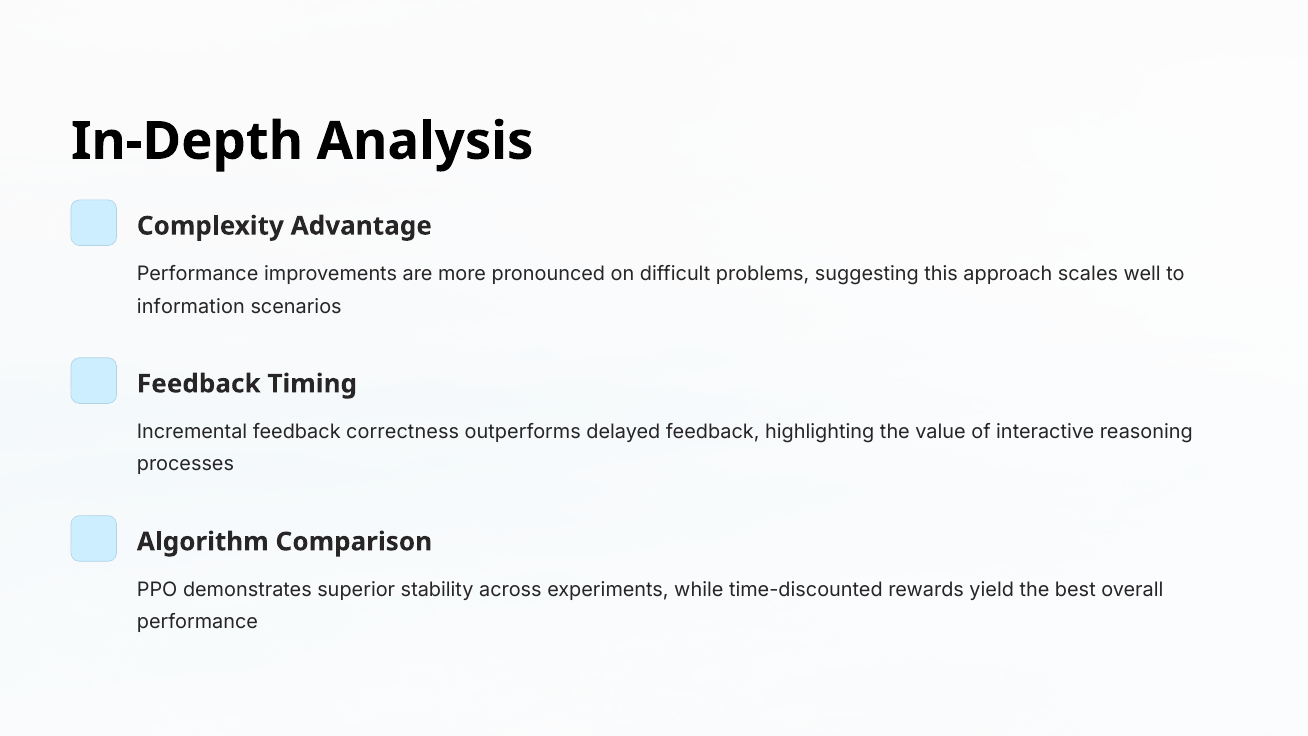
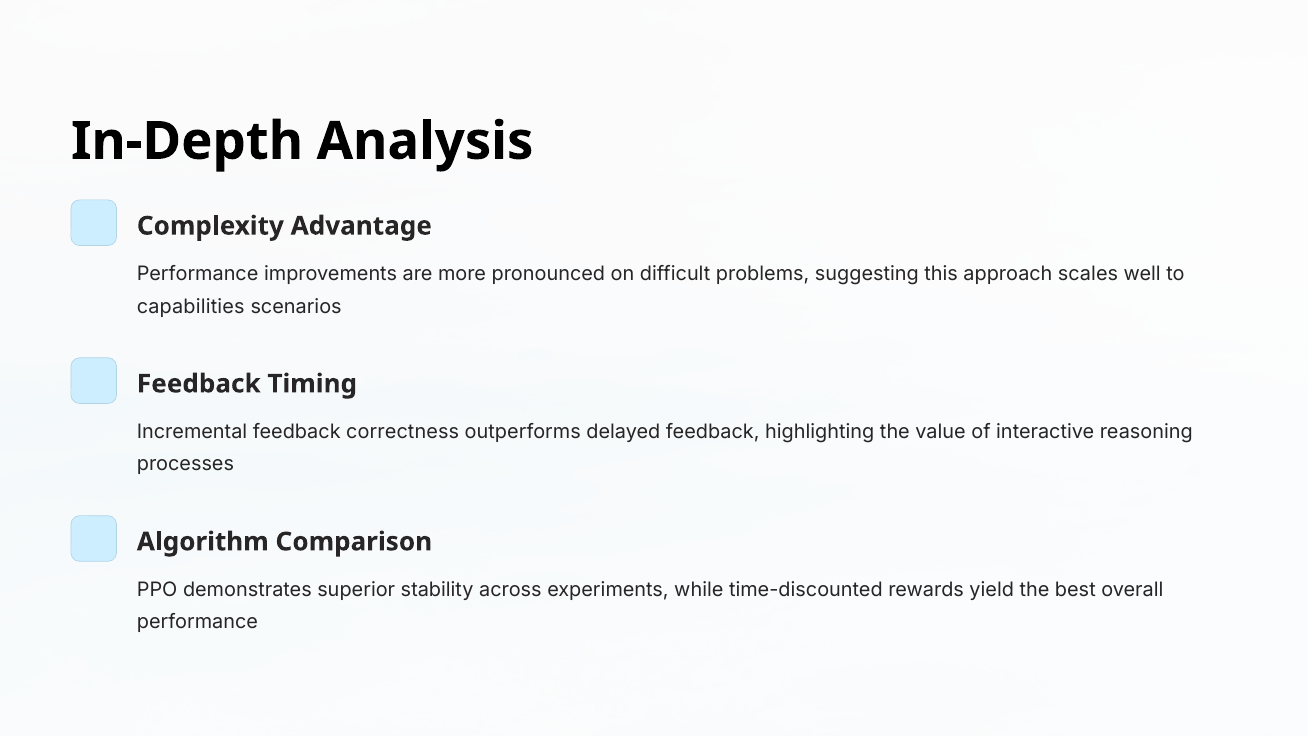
information: information -> capabilities
